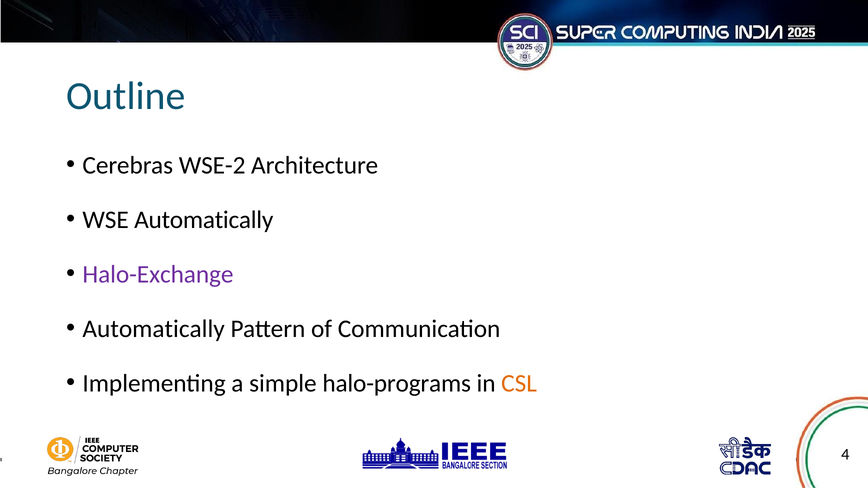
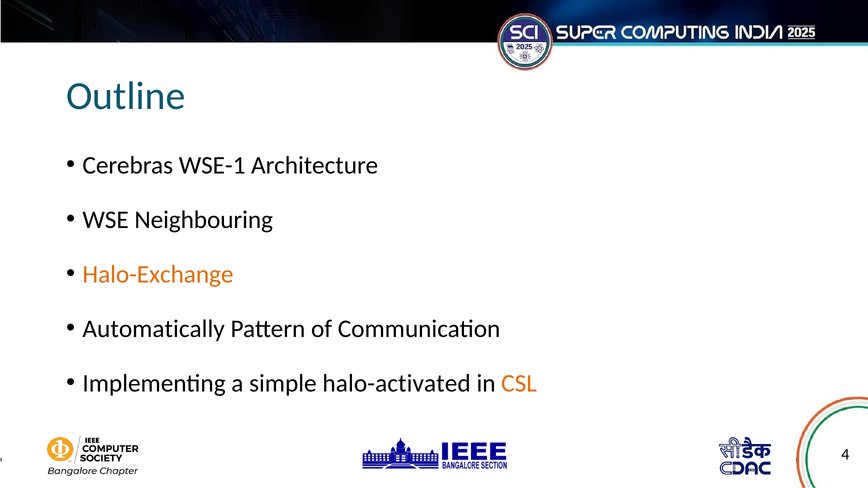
WSE-2: WSE-2 -> WSE-1
WSE Automatically: Automatically -> Neighbouring
Halo-Exchange colour: purple -> orange
halo-programs: halo-programs -> halo-activated
